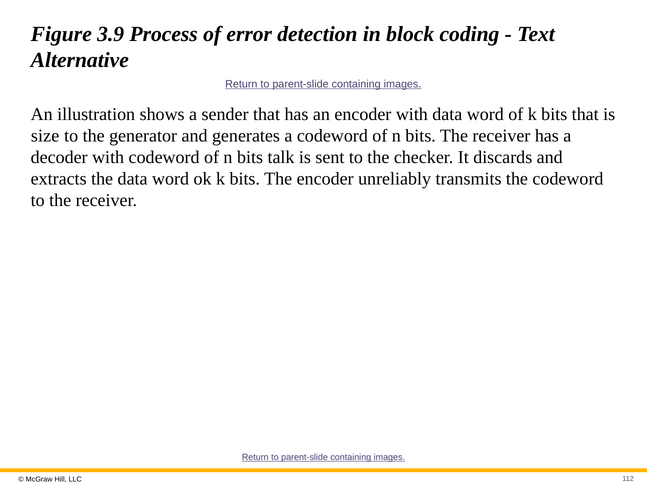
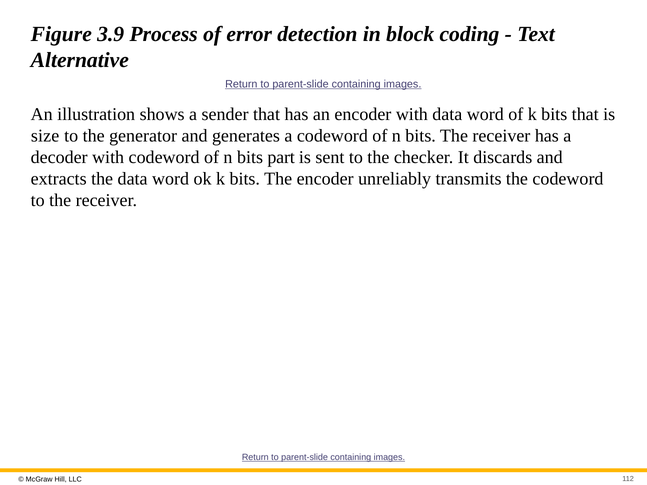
talk: talk -> part
